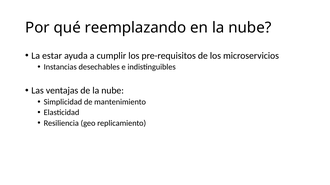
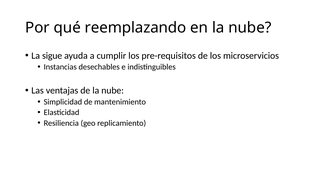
estar: estar -> sigue
